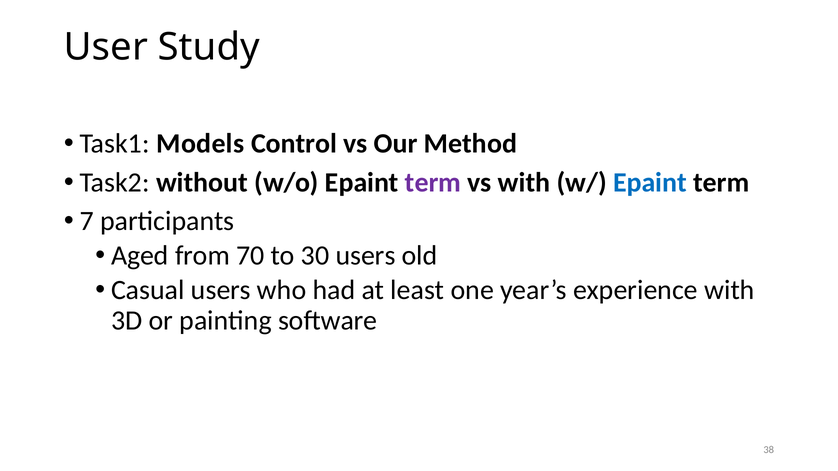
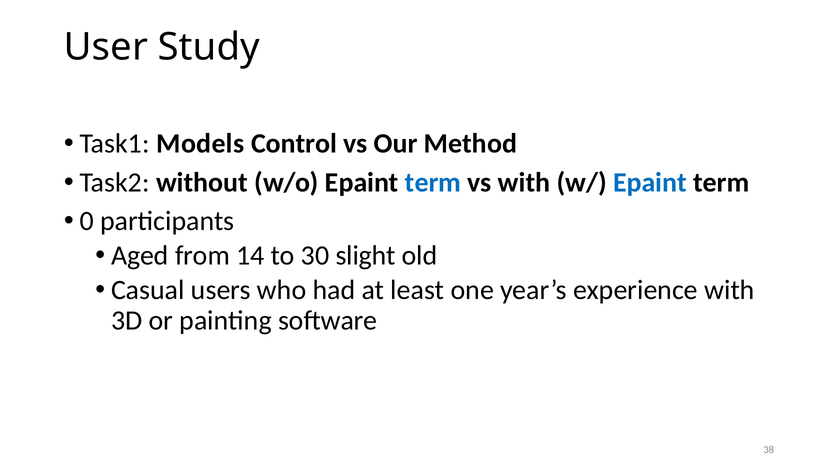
term at (433, 182) colour: purple -> blue
7: 7 -> 0
70: 70 -> 14
30 users: users -> slight
